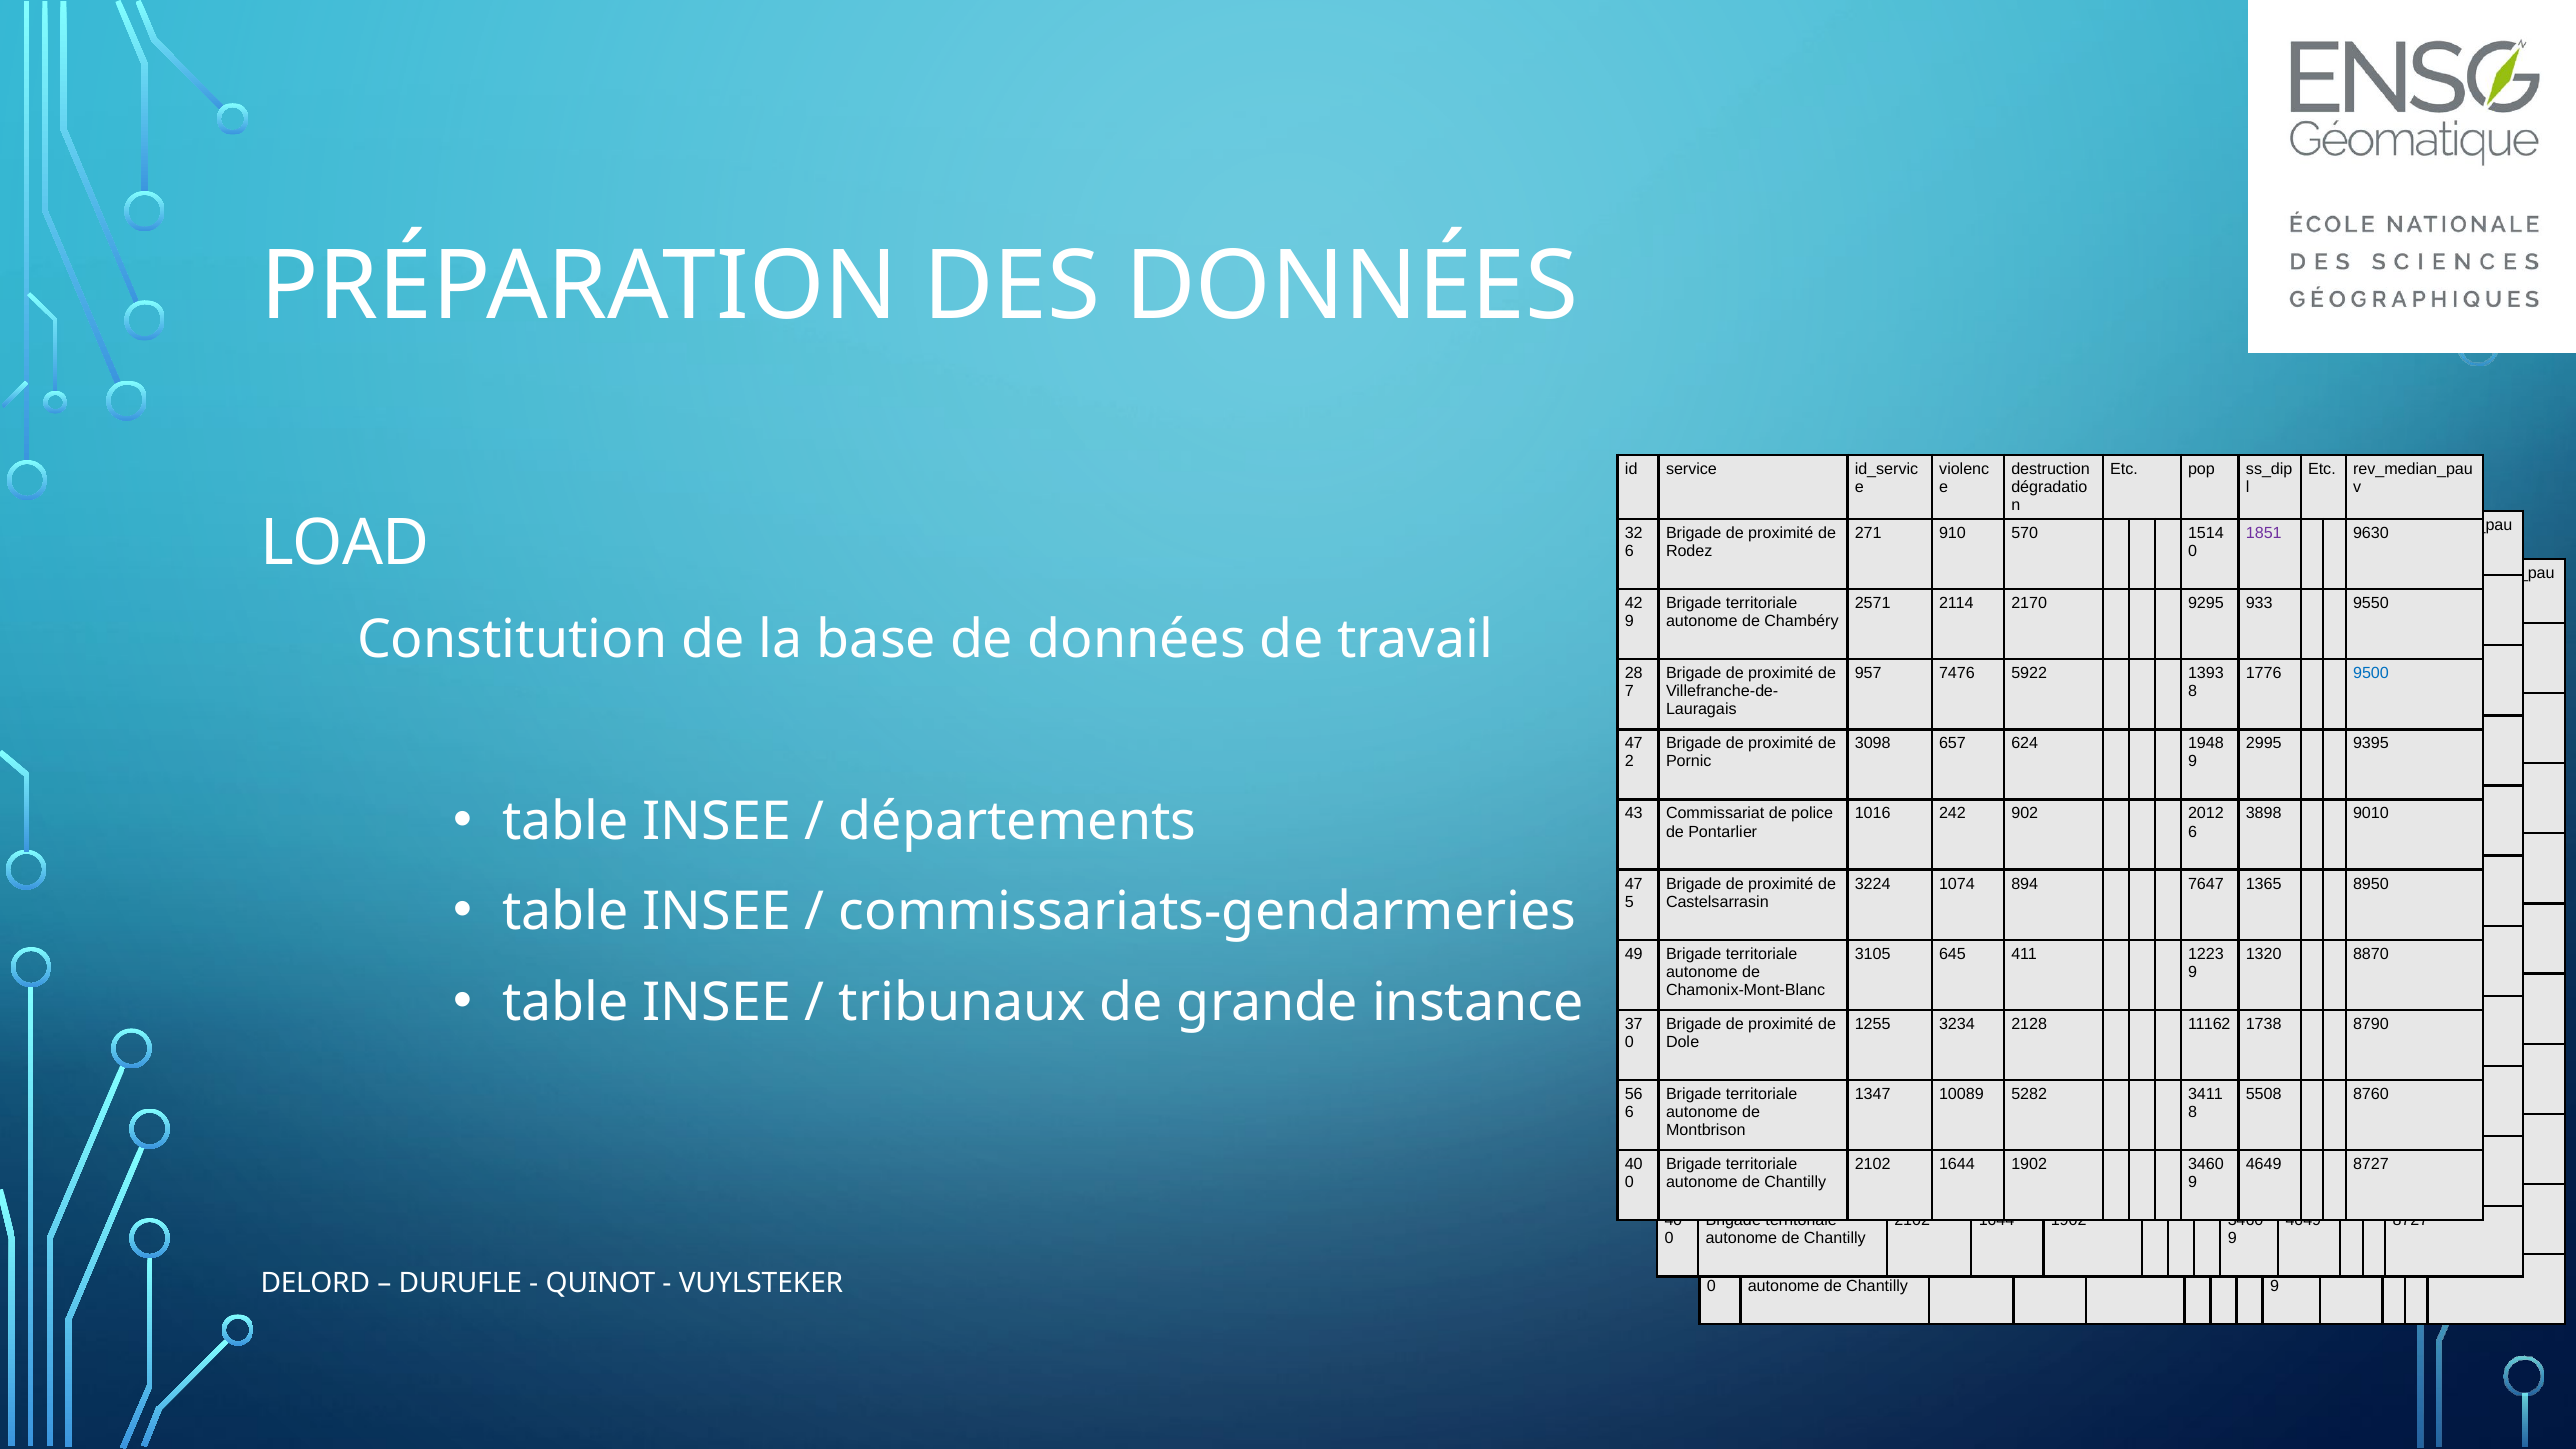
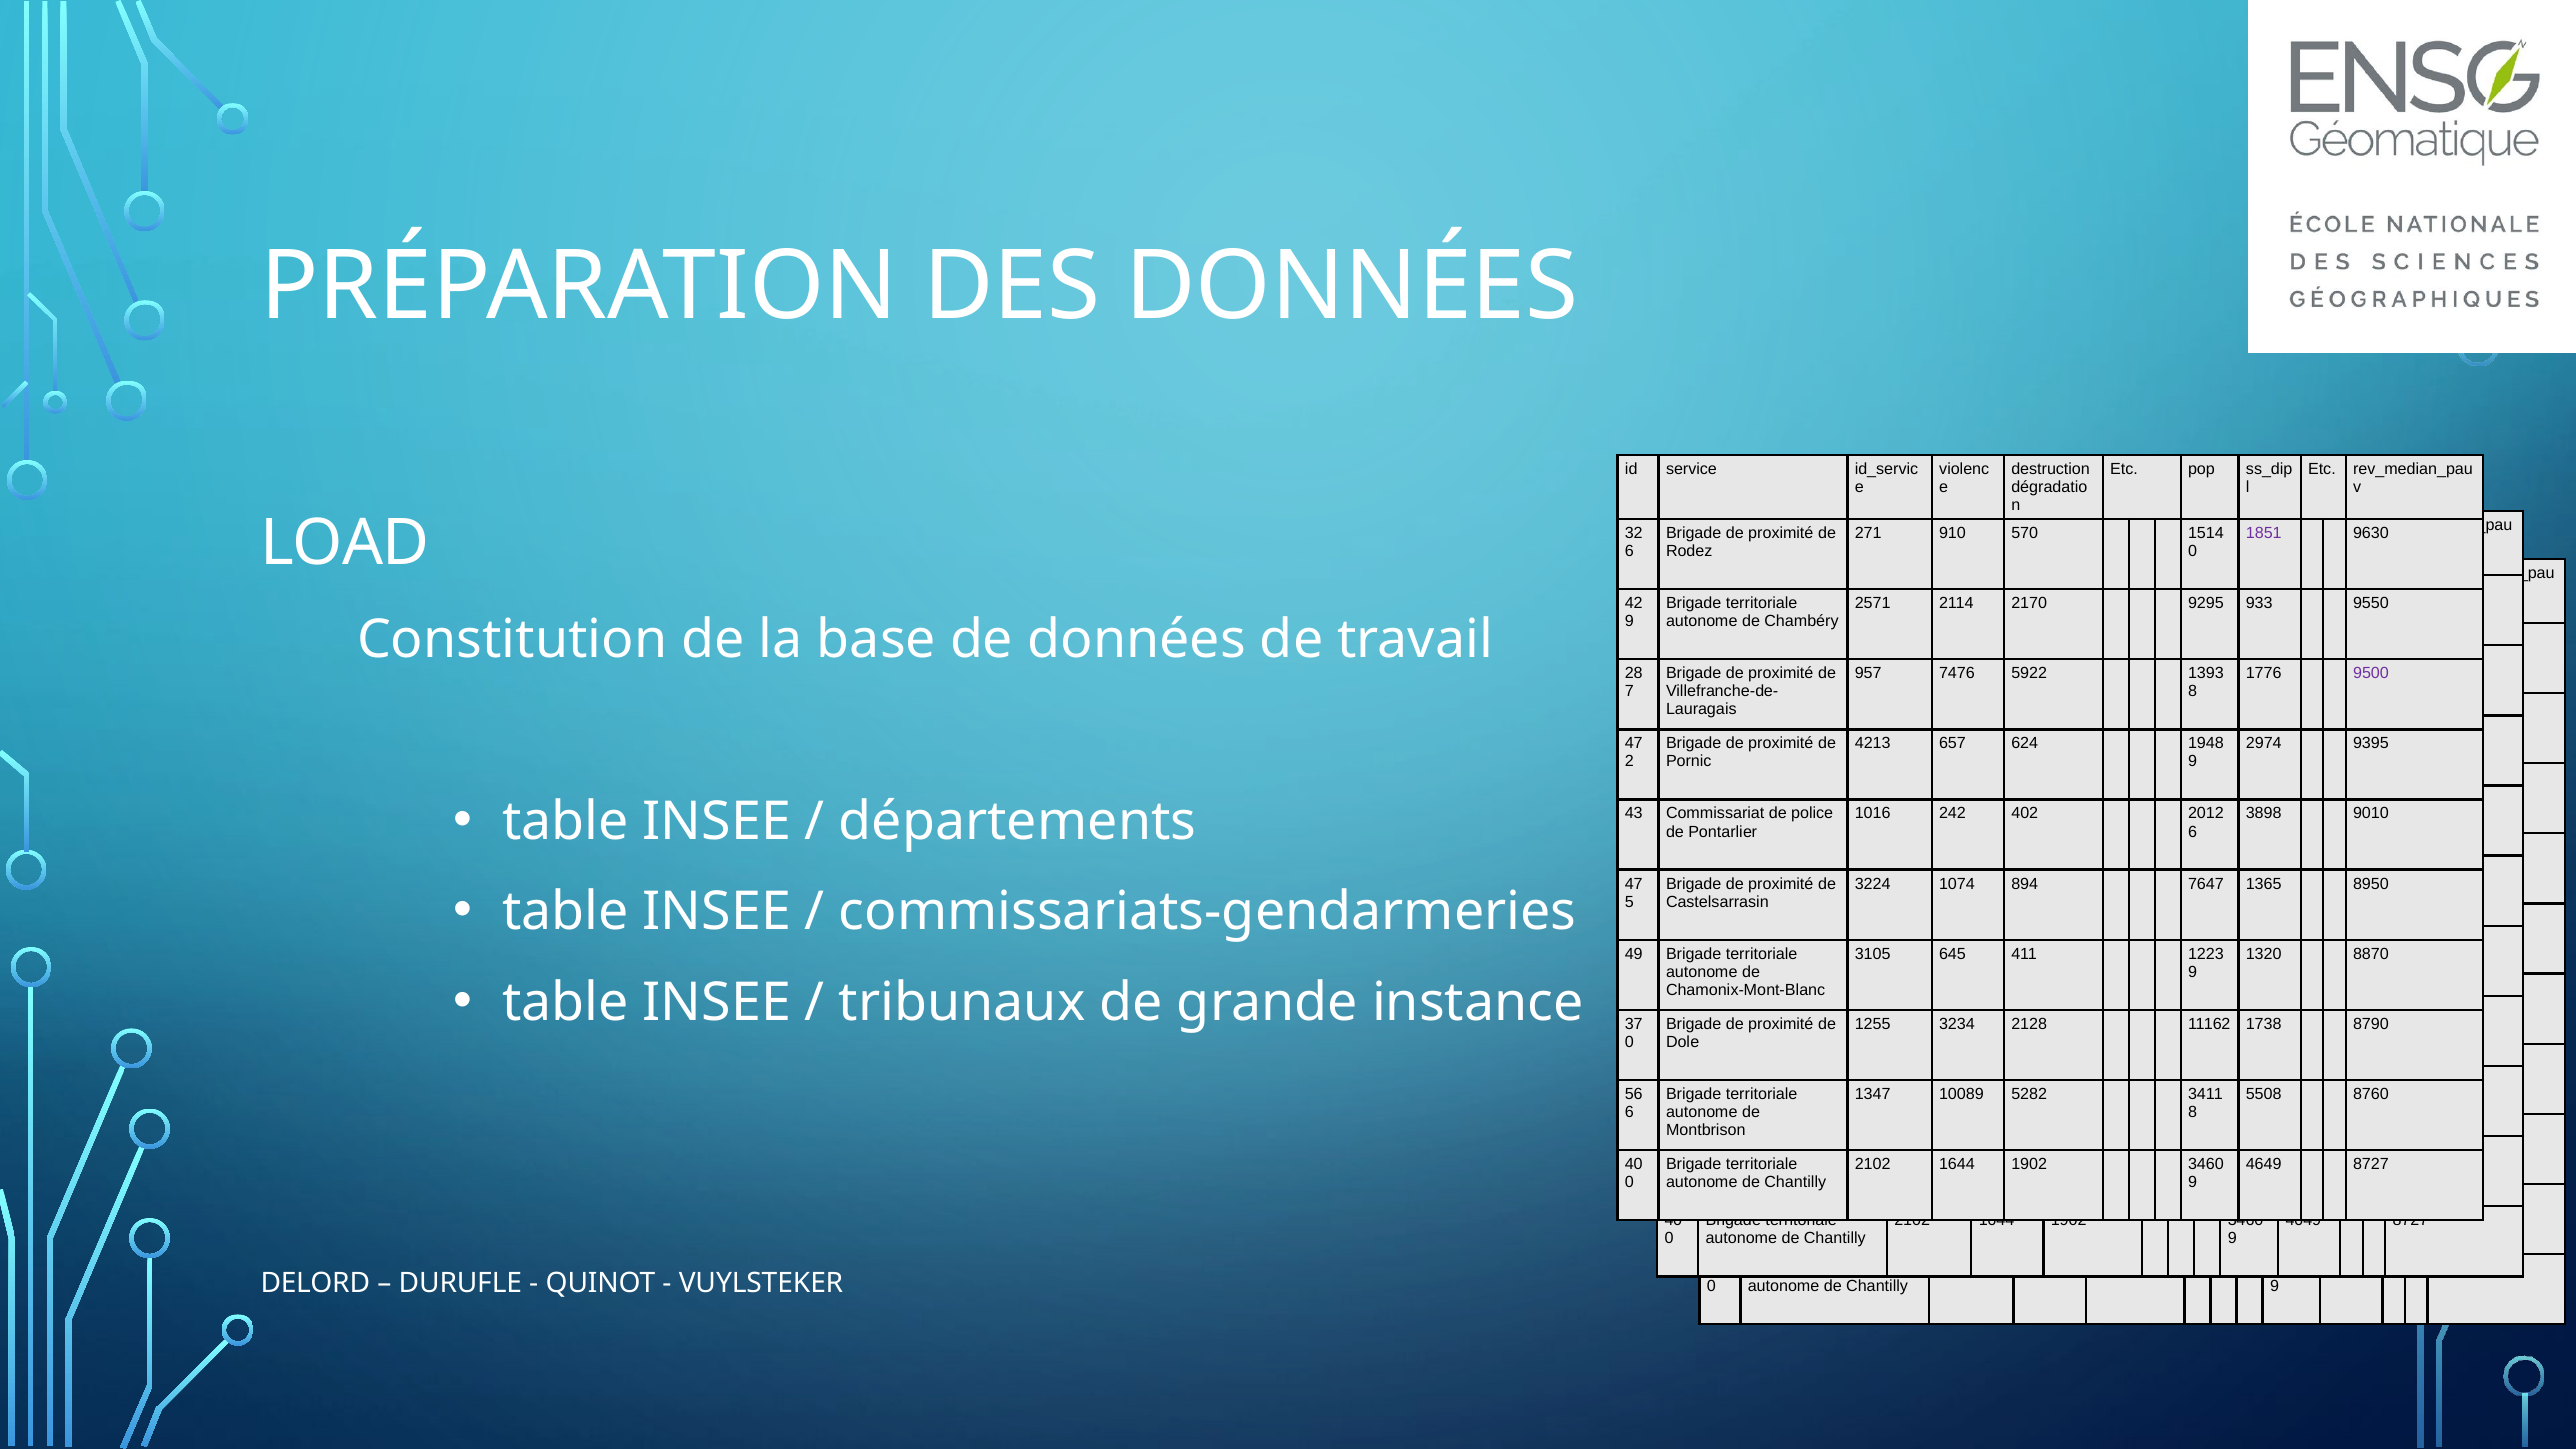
9500 at (2371, 673) colour: blue -> purple
3098: 3098 -> 4213
2995: 2995 -> 2974
902: 902 -> 402
